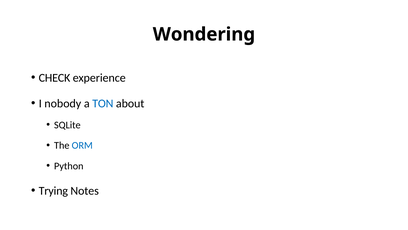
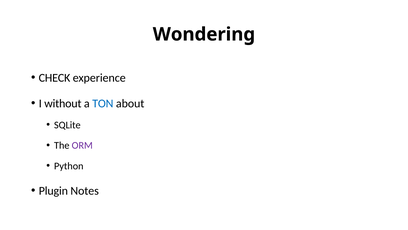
nobody: nobody -> without
ORM colour: blue -> purple
Trying: Trying -> Plugin
